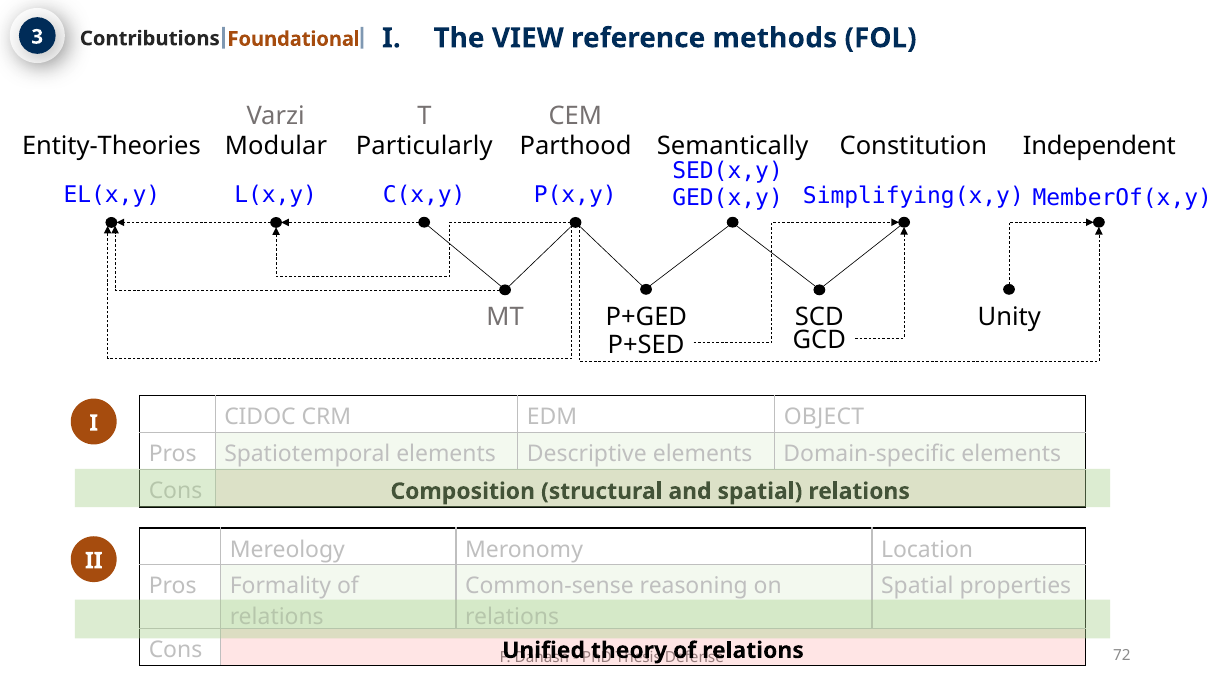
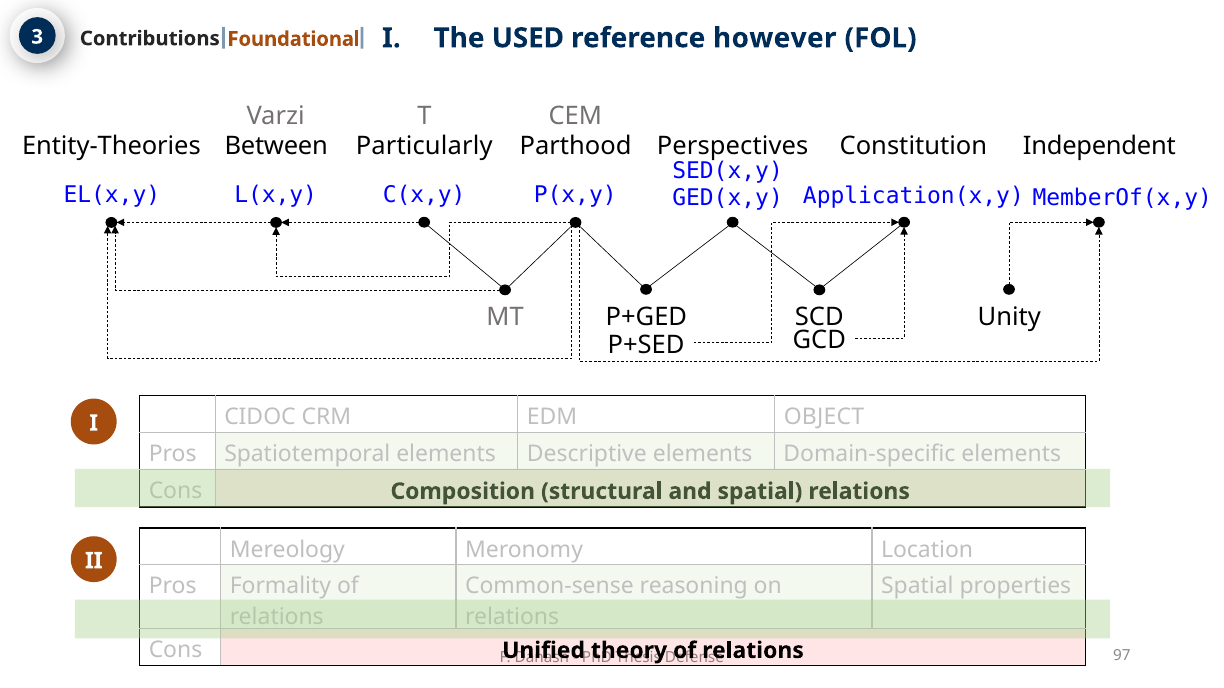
VIEW: VIEW -> USED
methods: methods -> however
Modular: Modular -> Between
Semantically: Semantically -> Perspectives
Simplifying(x,y: Simplifying(x,y -> Application(x,y
72: 72 -> 97
